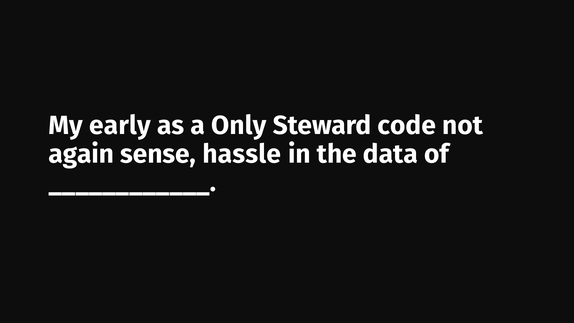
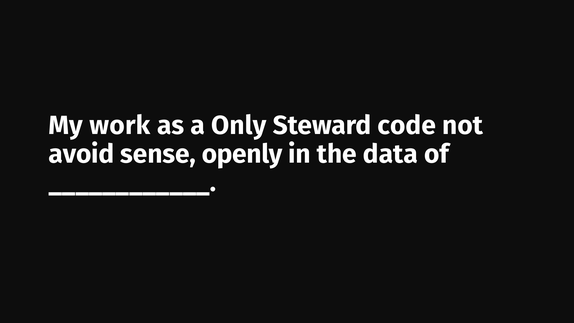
early: early -> work
again: again -> avoid
hassle: hassle -> openly
